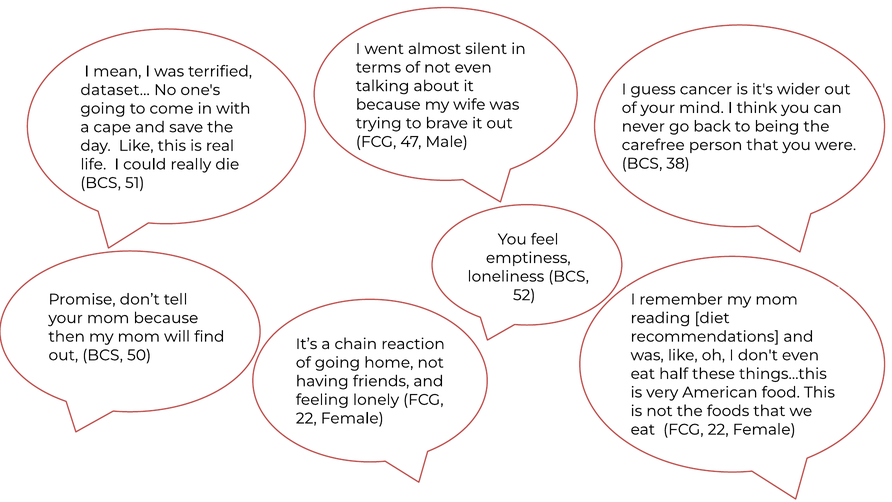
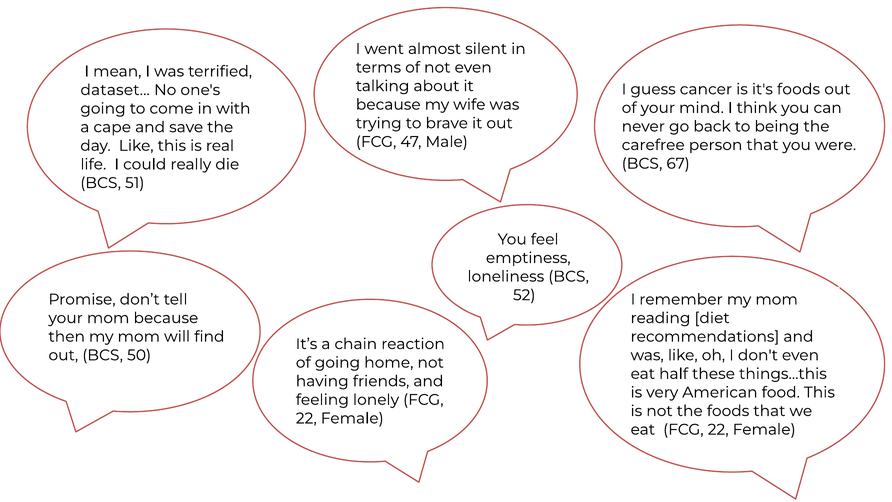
it's wider: wider -> foods
38: 38 -> 67
